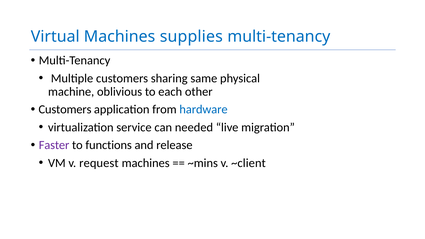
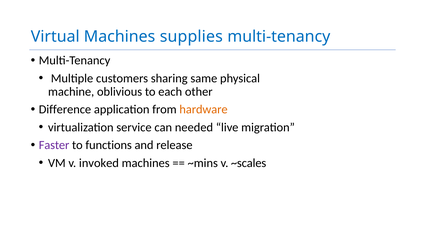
Customers at (65, 110): Customers -> Difference
hardware colour: blue -> orange
request: request -> invoked
~client: ~client -> ~scales
